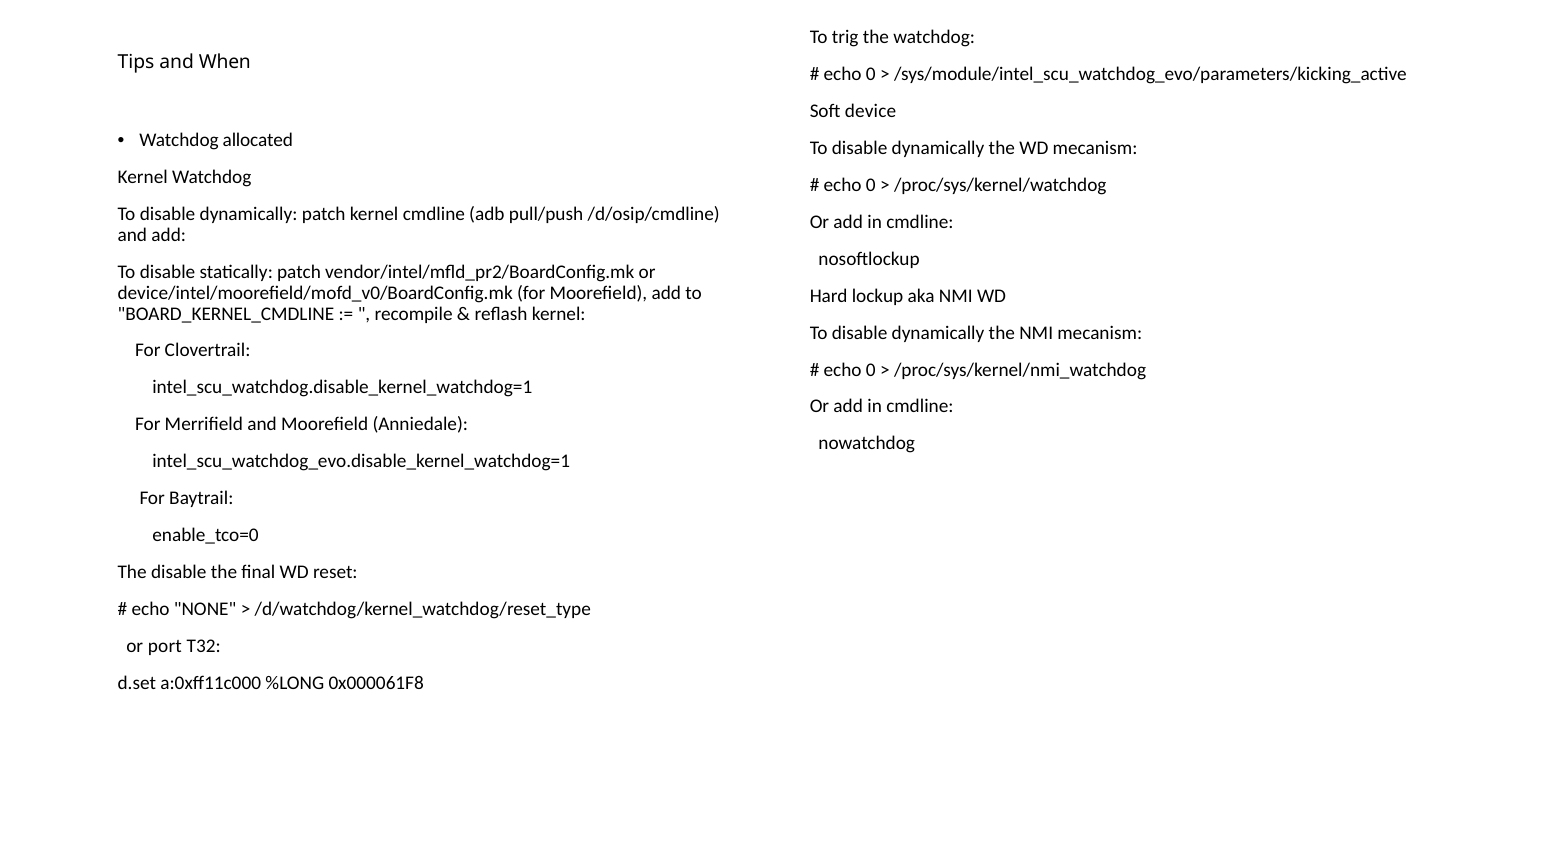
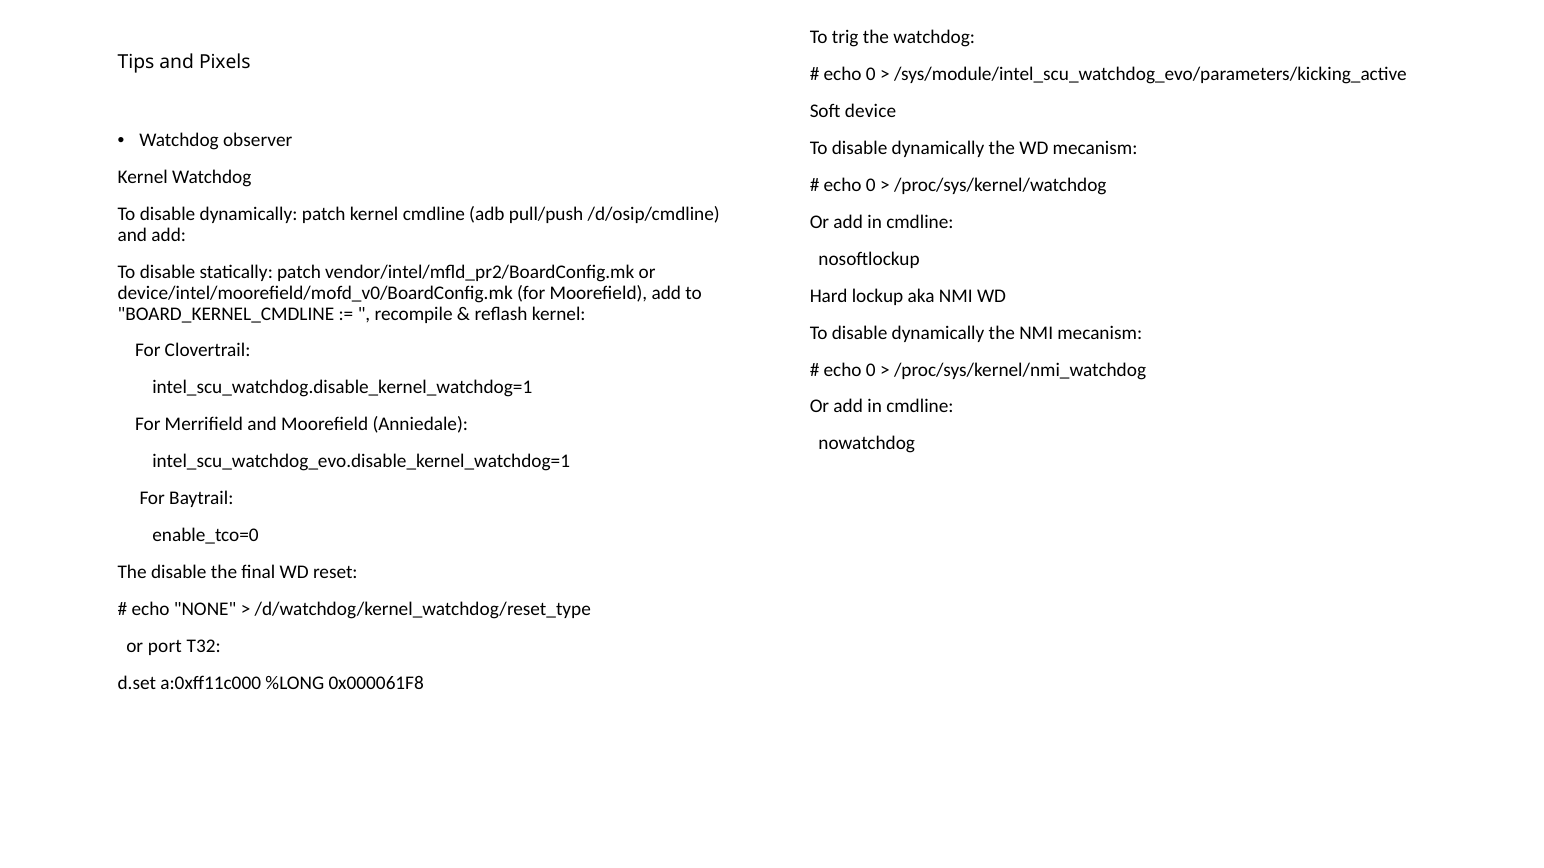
When: When -> Pixels
allocated: allocated -> observer
